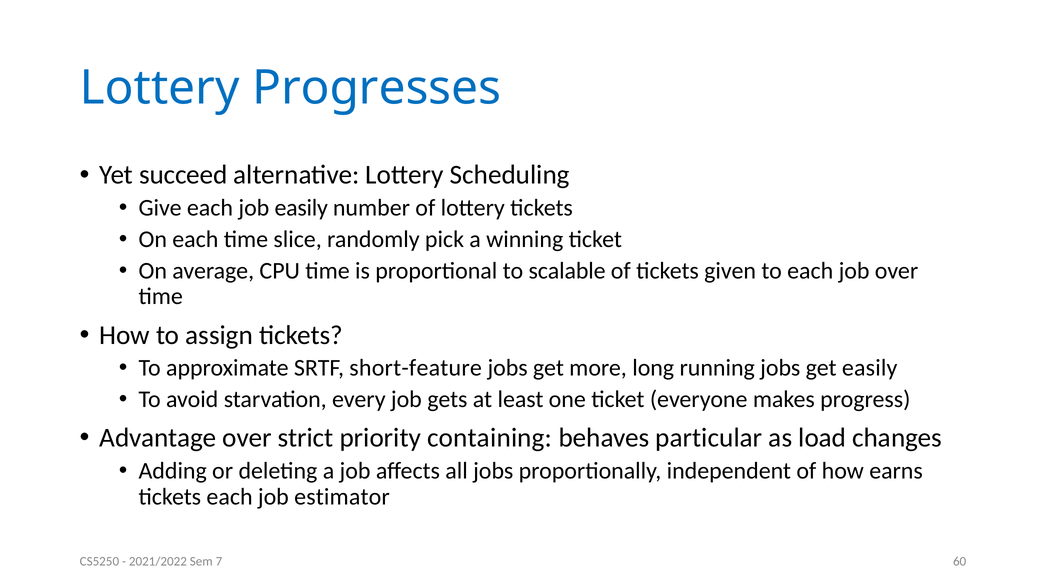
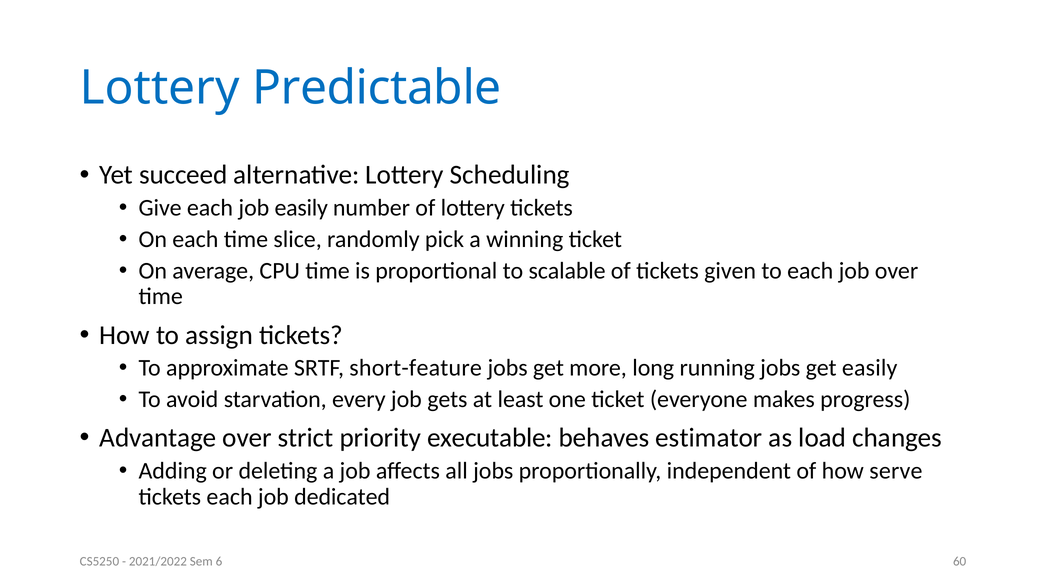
Progresses: Progresses -> Predictable
containing: containing -> executable
particular: particular -> estimator
earns: earns -> serve
estimator: estimator -> dedicated
7: 7 -> 6
